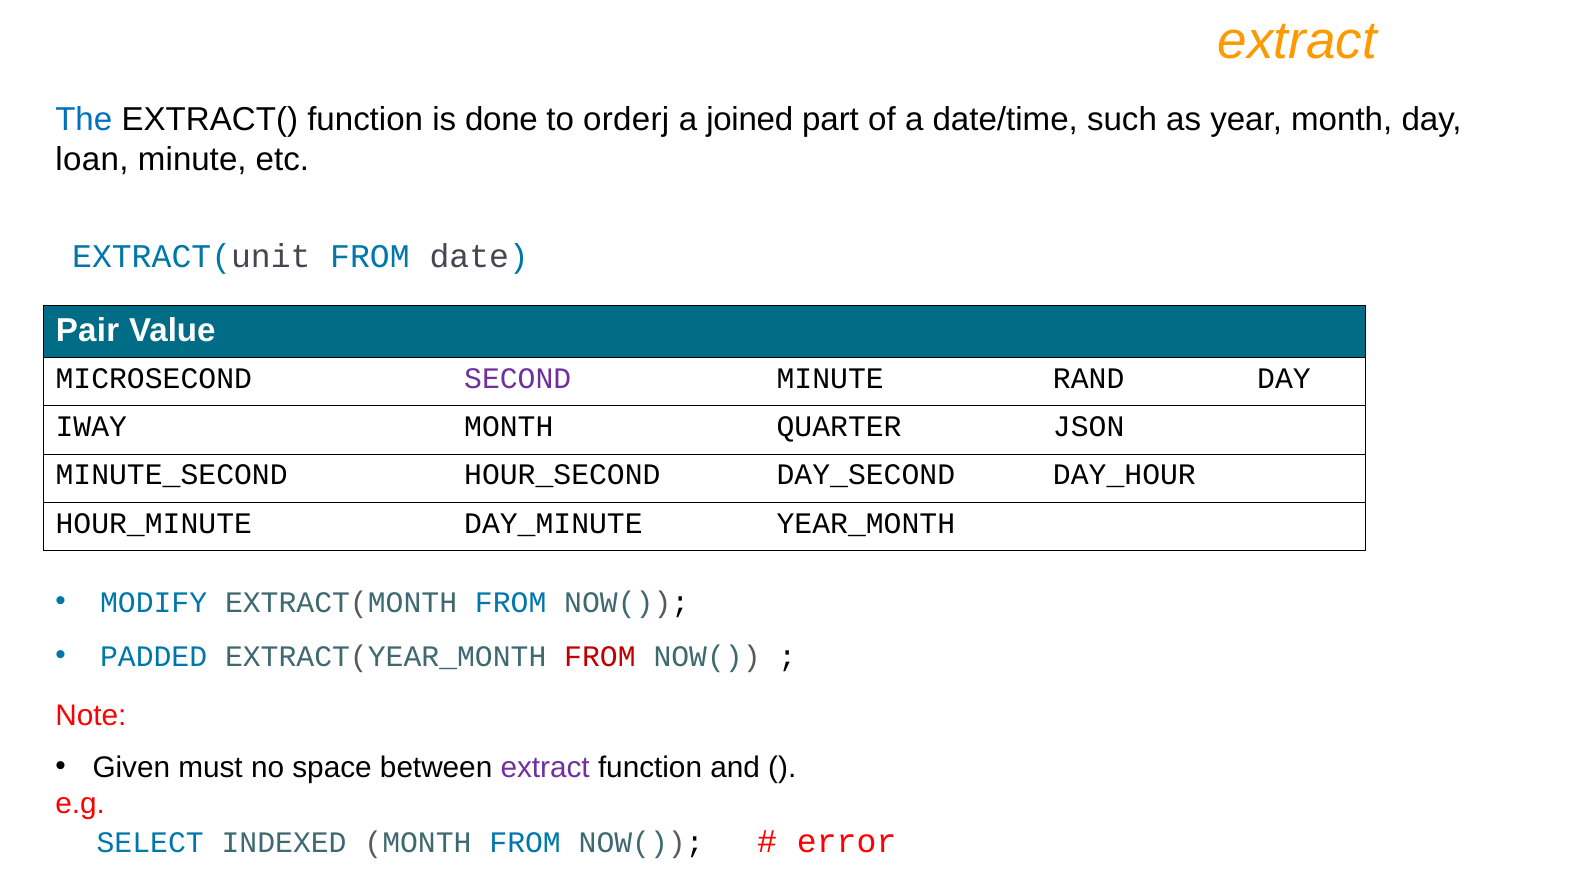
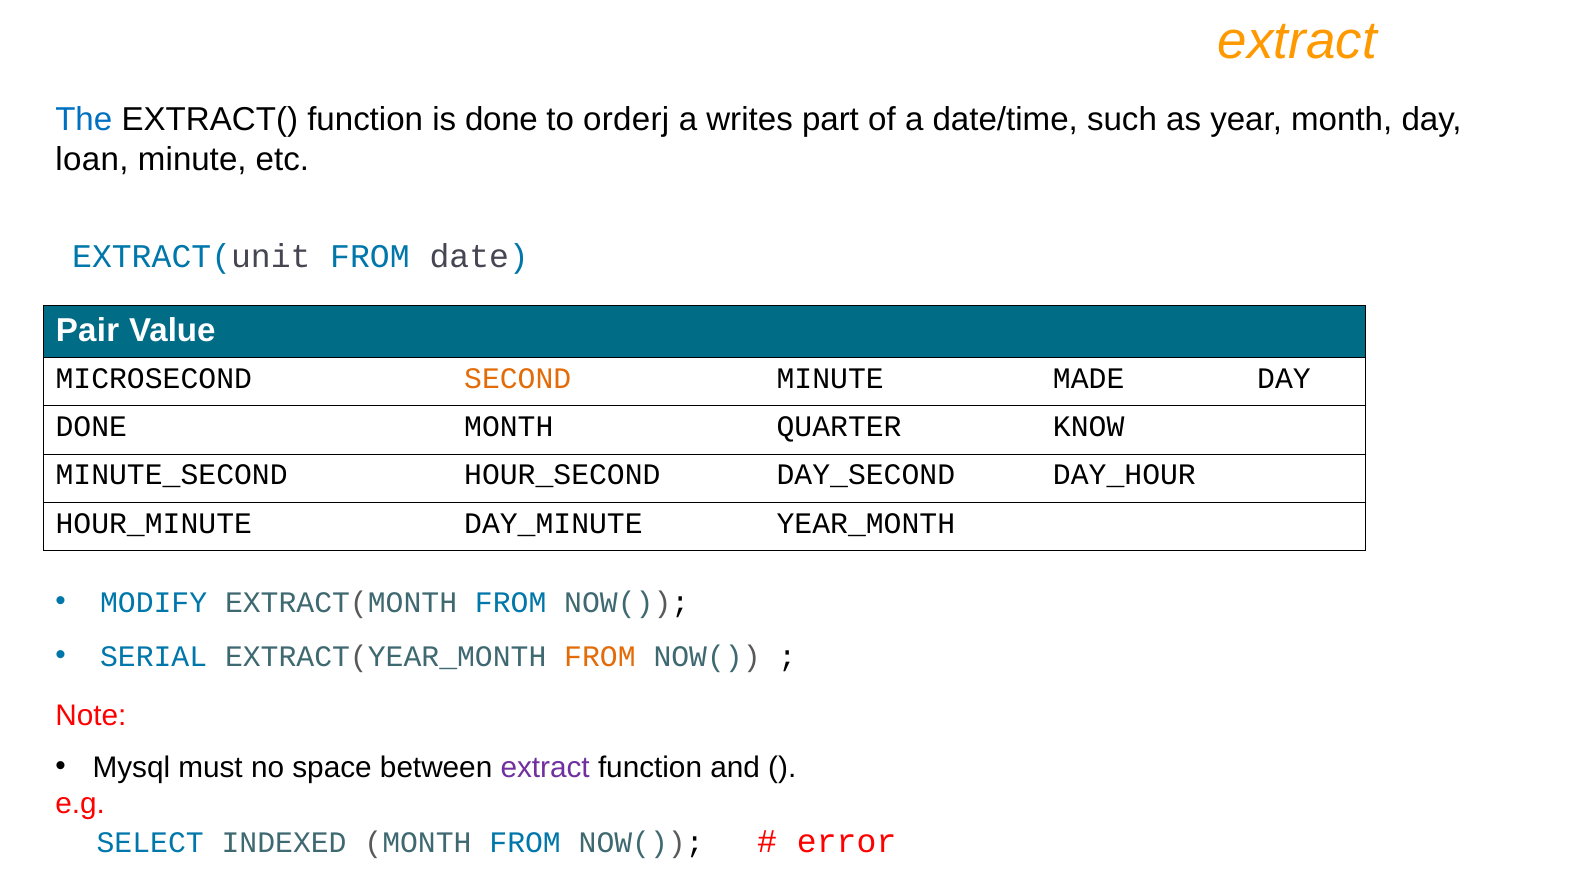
joined: joined -> writes
SECOND colour: purple -> orange
RAND: RAND -> MADE
IWAY at (91, 427): IWAY -> DONE
JSON: JSON -> KNOW
PADDED: PADDED -> SERIAL
FROM at (600, 656) colour: red -> orange
Given: Given -> Mysql
